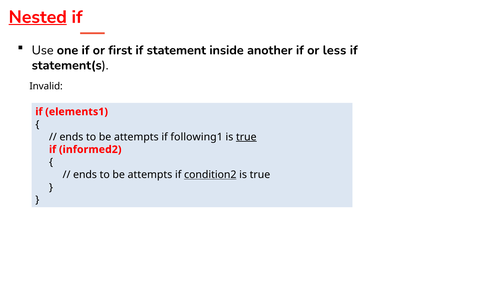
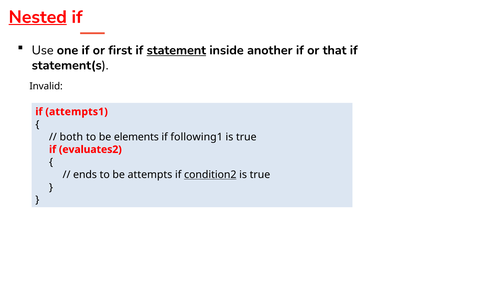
statement underline: none -> present
less: less -> that
elements1: elements1 -> attempts1
ends at (71, 137): ends -> both
attempts at (136, 137): attempts -> elements
true at (246, 137) underline: present -> none
informed2: informed2 -> evaluates2
